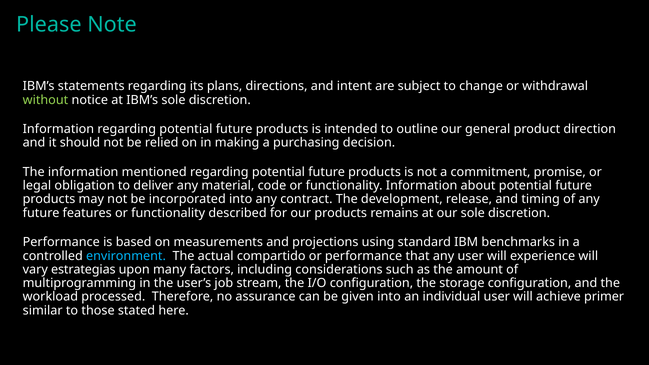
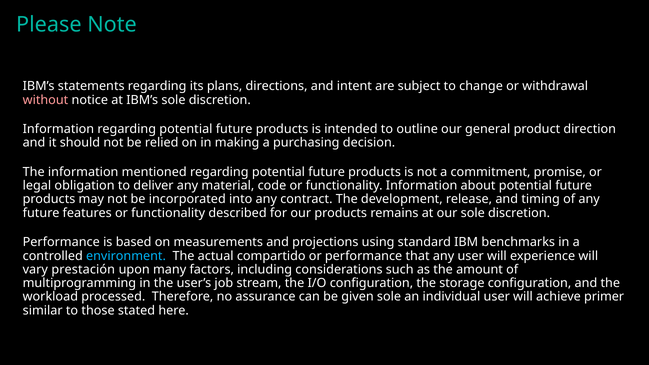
without colour: light green -> pink
estrategias: estrategias -> prestación
given into: into -> sole
